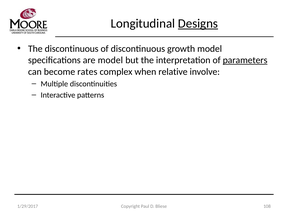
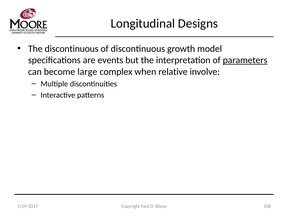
Designs underline: present -> none
are model: model -> events
rates: rates -> large
